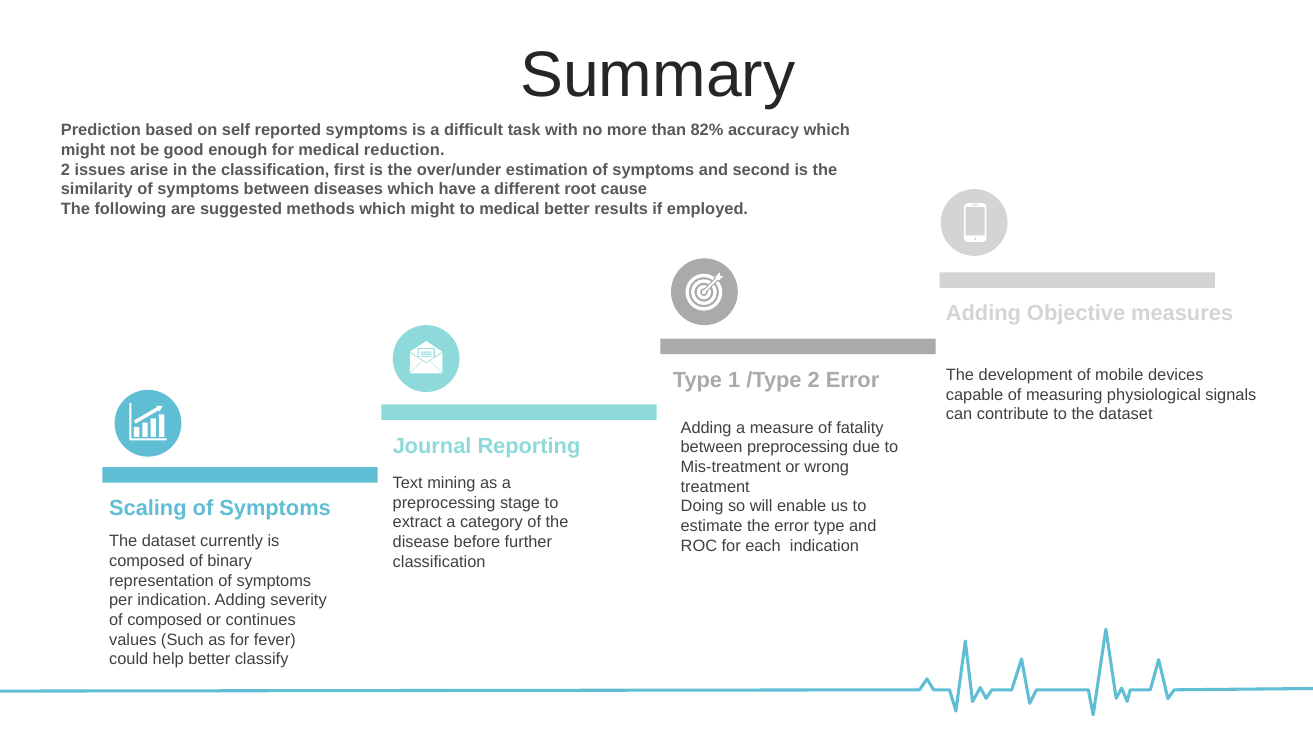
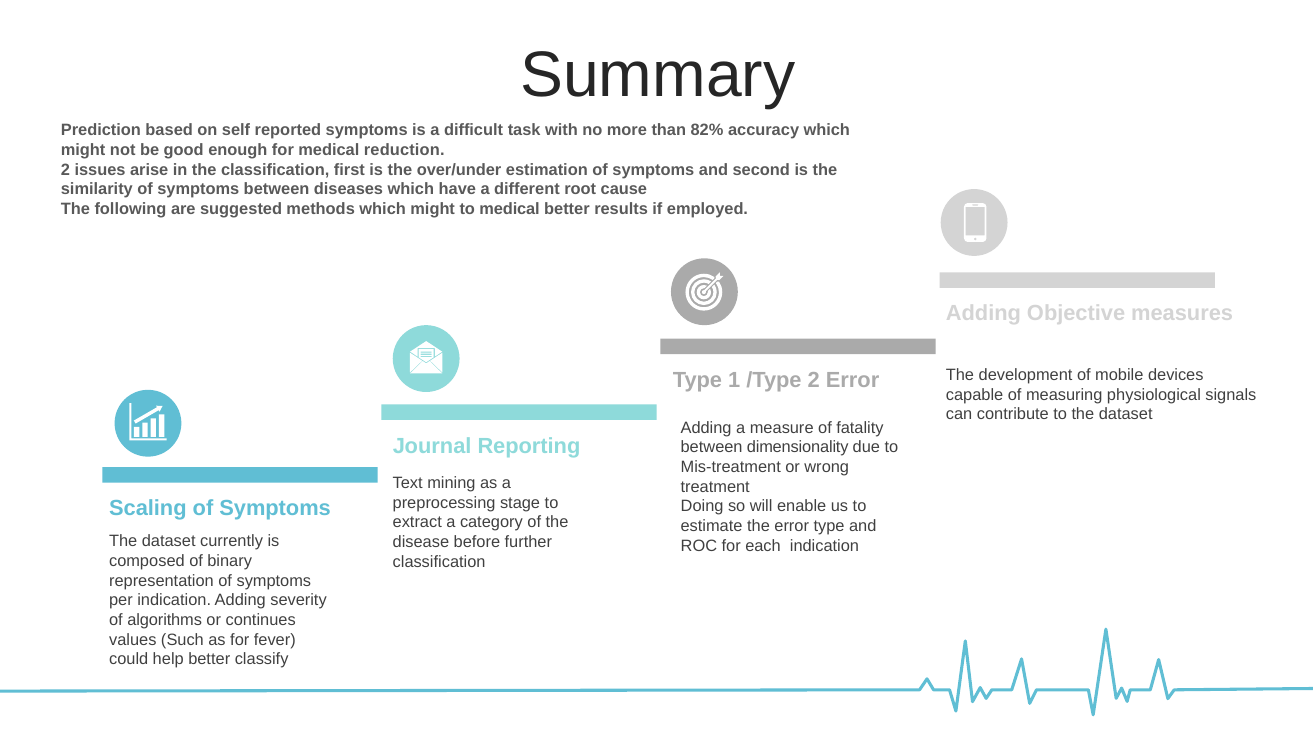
between preprocessing: preprocessing -> dimensionality
of composed: composed -> algorithms
